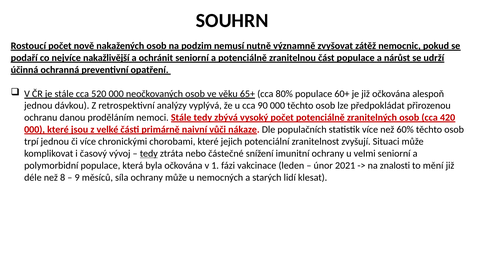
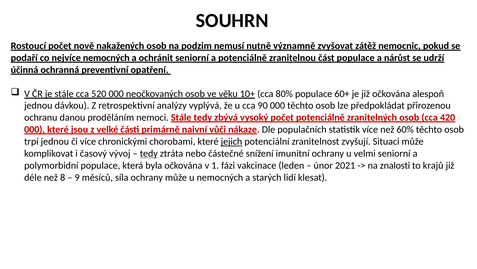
nejvíce nakažlivější: nakažlivější -> nemocných
65+: 65+ -> 10+
jejich underline: none -> present
mění: mění -> krajů
